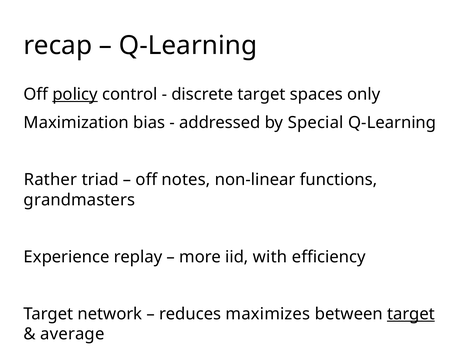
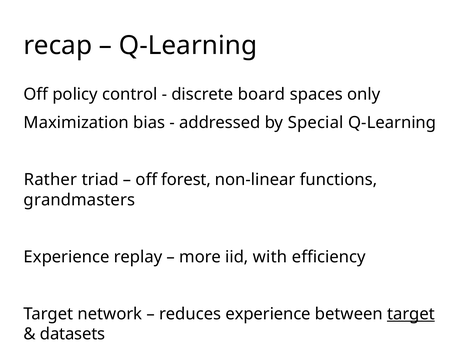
policy underline: present -> none
discrete target: target -> board
notes: notes -> forest
reduces maximizes: maximizes -> experience
average: average -> datasets
